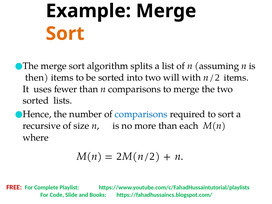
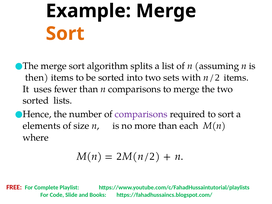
will: will -> sets
comparisons at (141, 114) colour: blue -> purple
recursive: recursive -> elements
